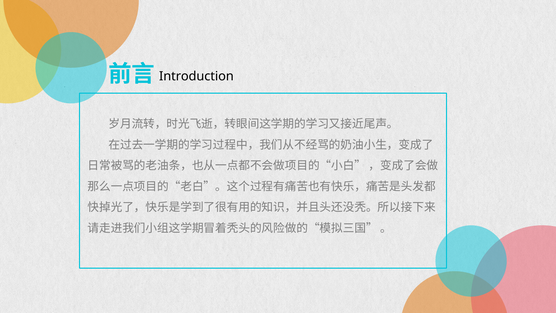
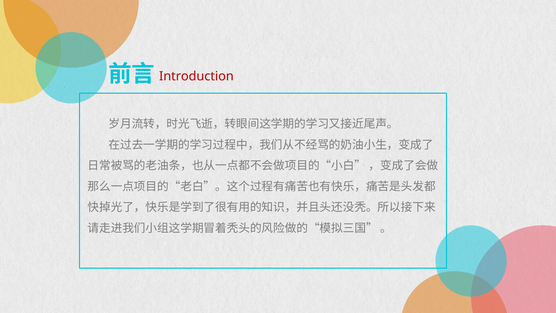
Introduction colour: black -> red
